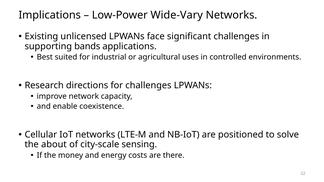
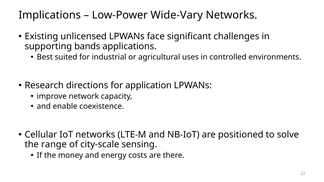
for challenges: challenges -> application
about: about -> range
